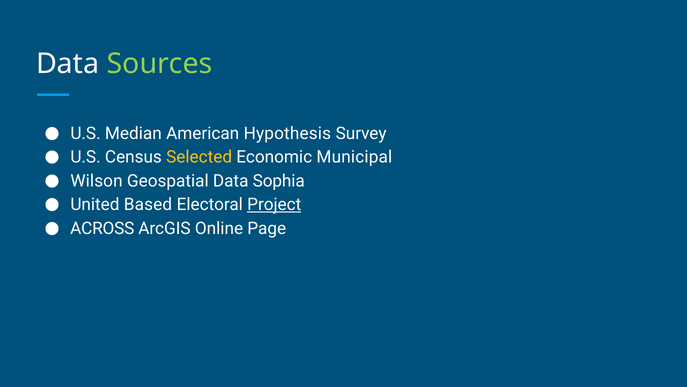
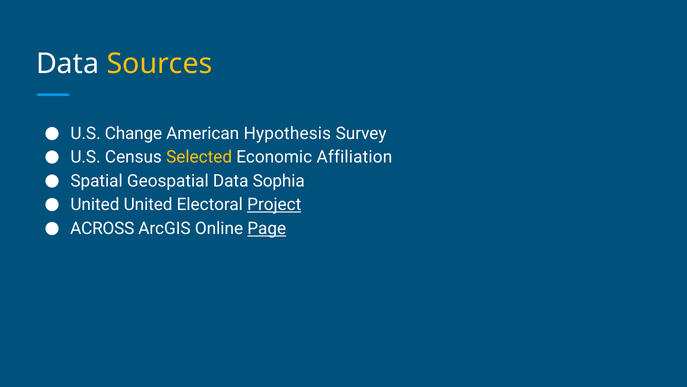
Sources colour: light green -> yellow
Median: Median -> Change
Municipal: Municipal -> Affiliation
Wilson: Wilson -> Spatial
United Based: Based -> United
Page underline: none -> present
